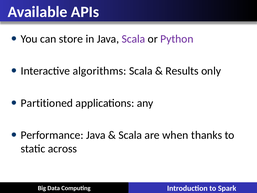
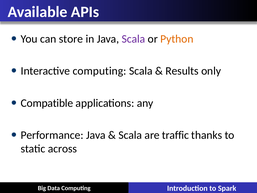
Python colour: purple -> orange
Interactive algorithms: algorithms -> computing
Partitioned: Partitioned -> Compatible
when: when -> traffic
